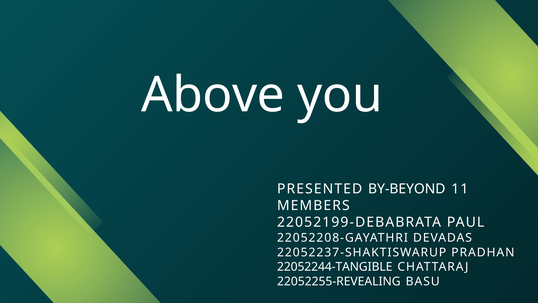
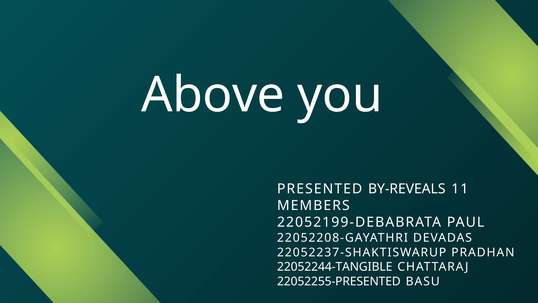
BY-BEYOND: BY-BEYOND -> BY-REVEALS
22052255-REVEALING: 22052255-REVEALING -> 22052255-PRESENTED
